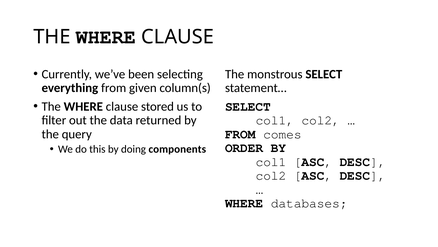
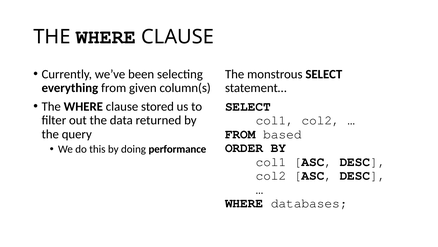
comes: comes -> based
components: components -> performance
